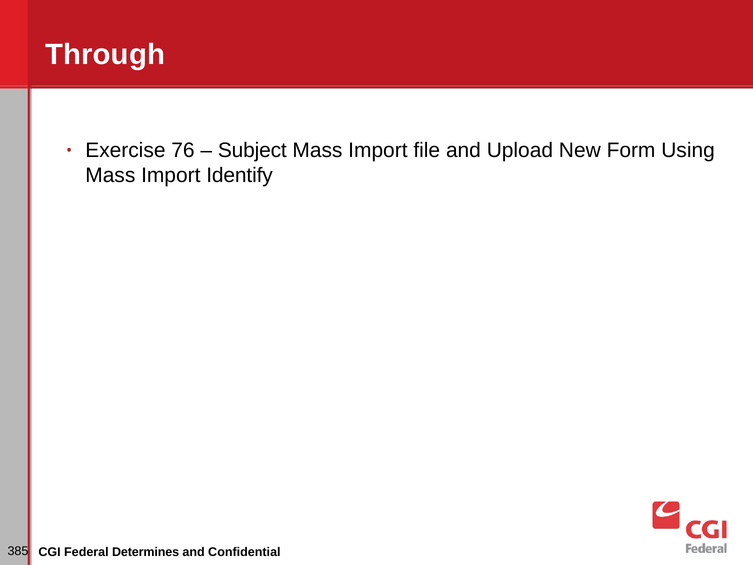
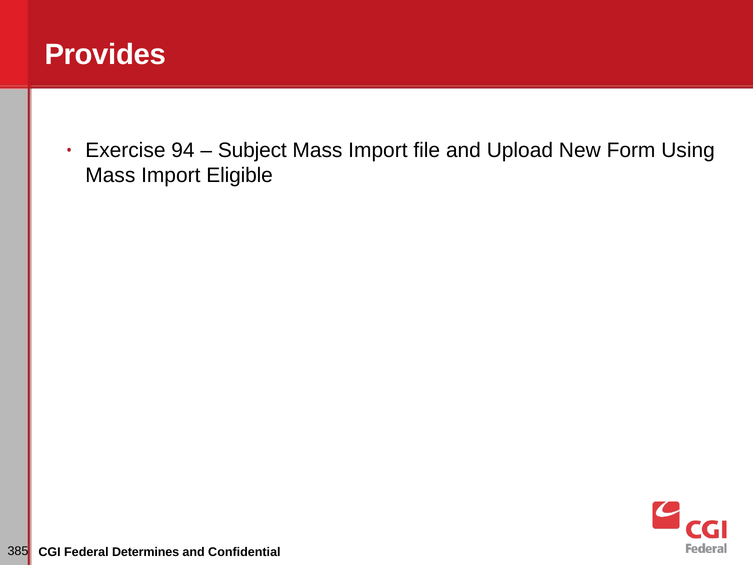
Through: Through -> Provides
76: 76 -> 94
Identify: Identify -> Eligible
